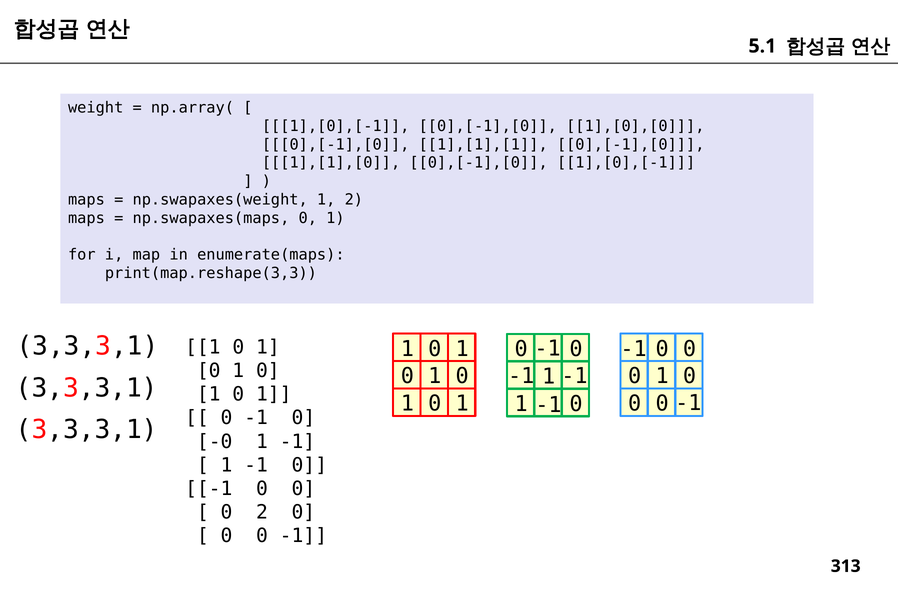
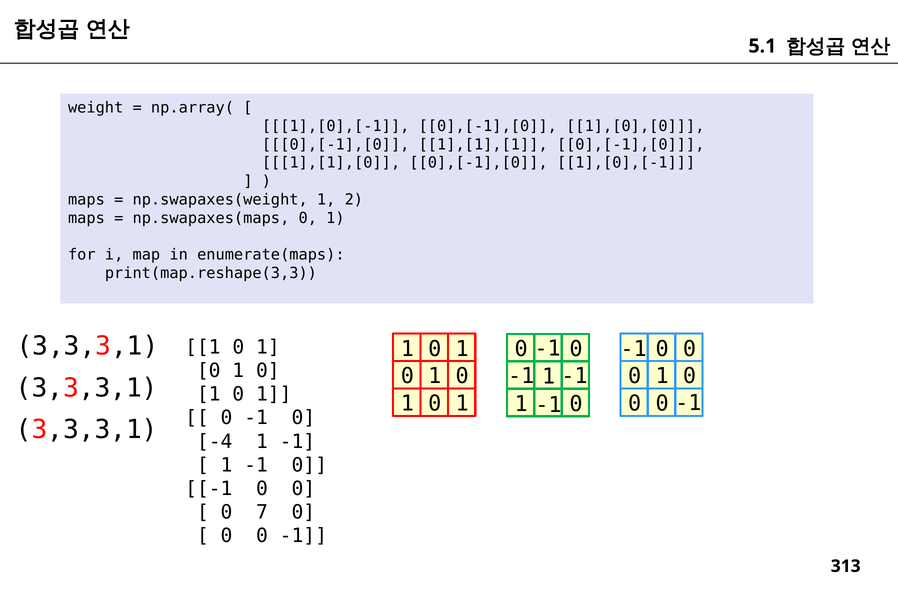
-0: -0 -> -4
0 2: 2 -> 7
